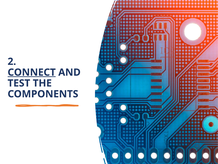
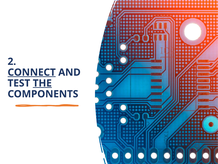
THE underline: none -> present
